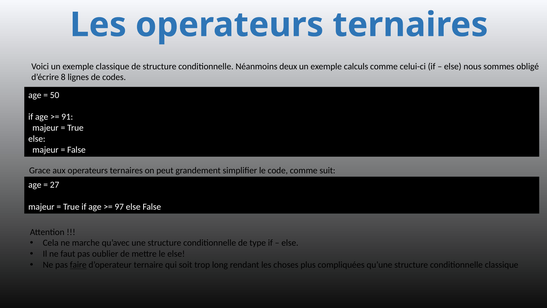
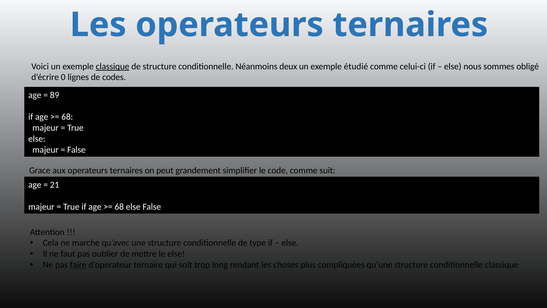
classique at (113, 66) underline: none -> present
calculs: calculs -> étudié
8: 8 -> 0
50: 50 -> 89
91 at (67, 117): 91 -> 68
27: 27 -> 21
97 at (119, 207): 97 -> 68
